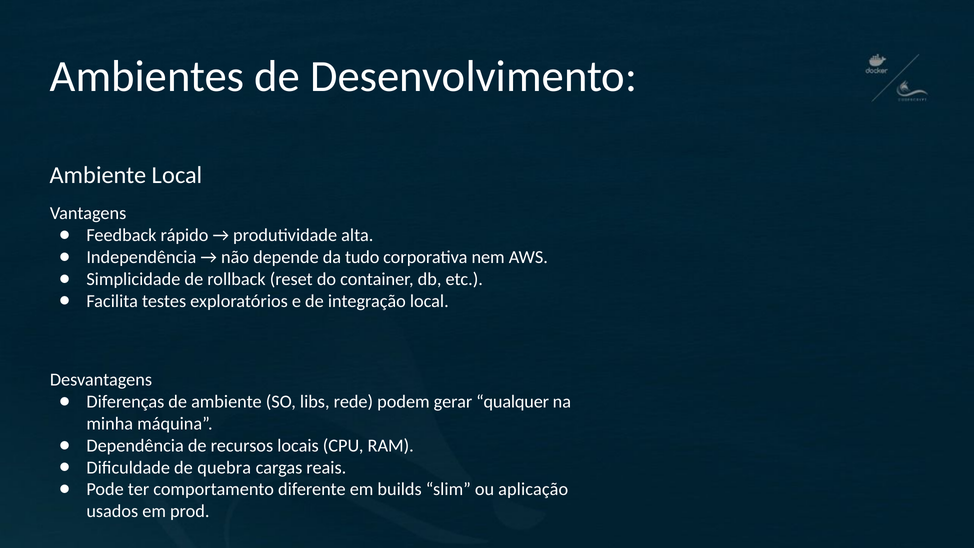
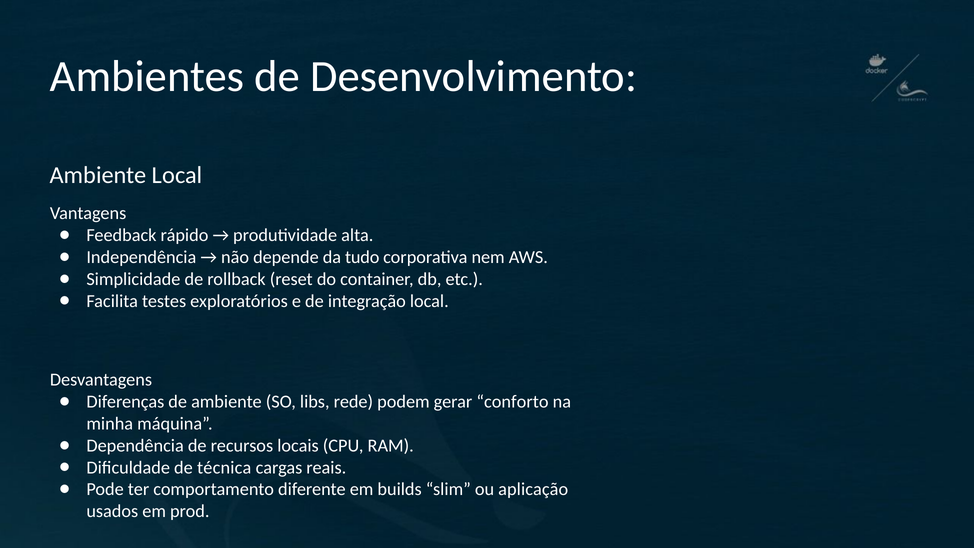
qualquer: qualquer -> conforto
quebra: quebra -> técnica
